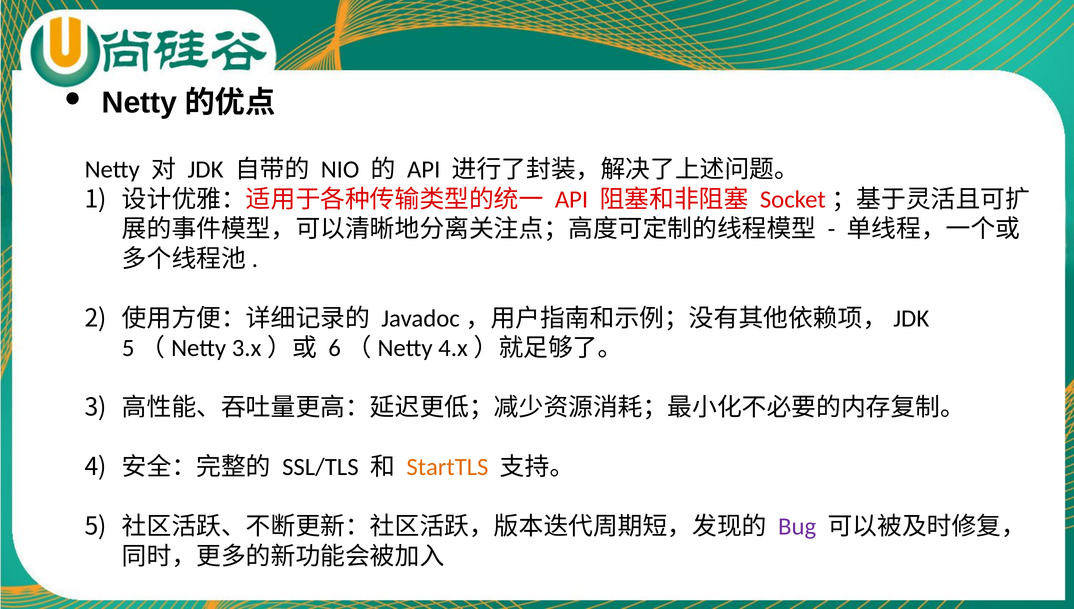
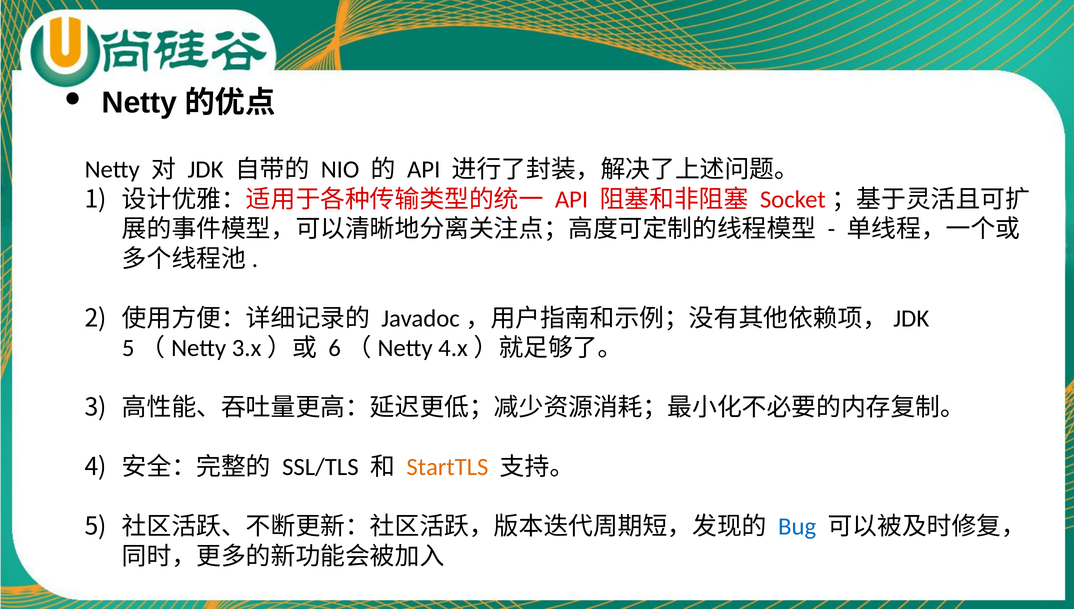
Bug colour: purple -> blue
